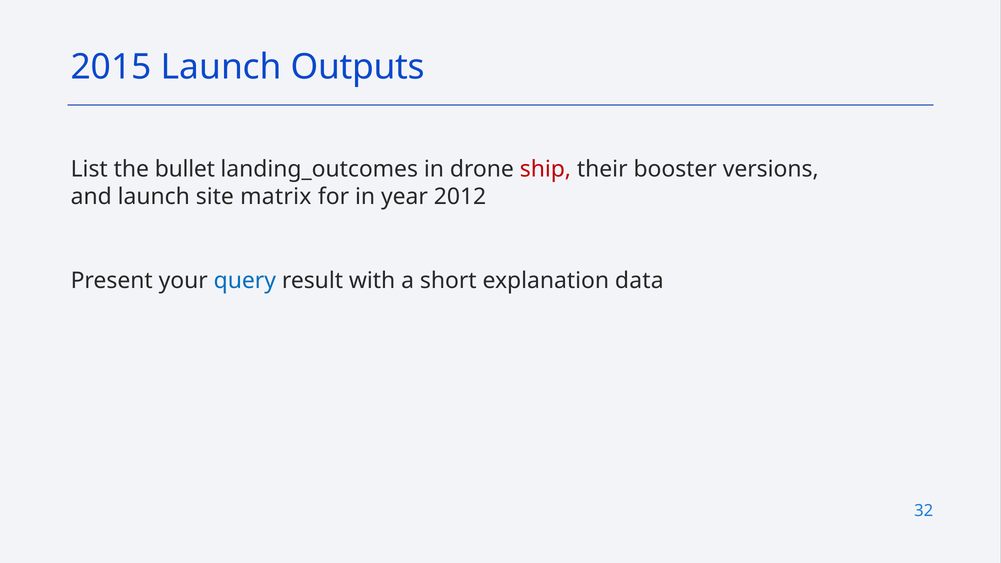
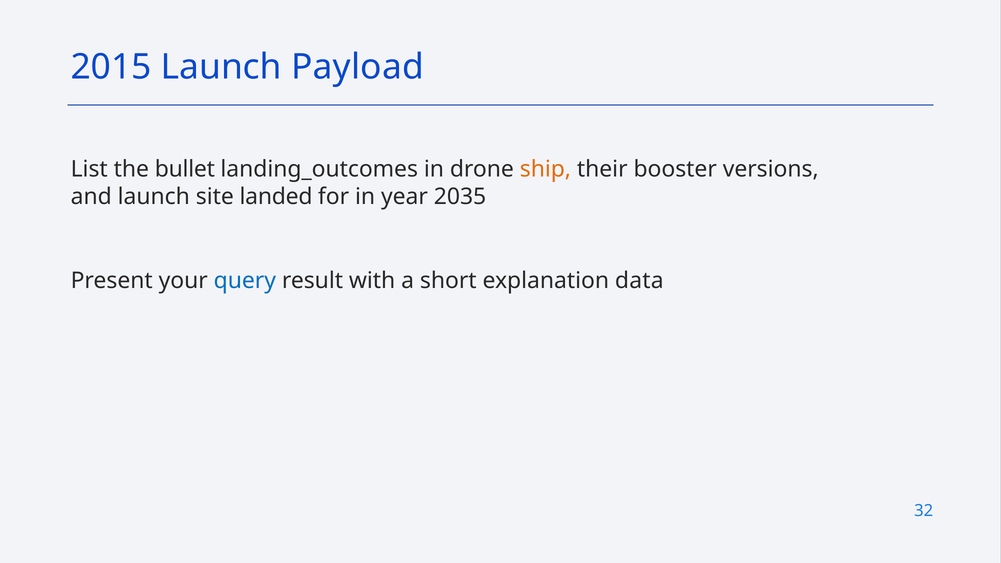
Outputs: Outputs -> Payload
ship colour: red -> orange
matrix: matrix -> landed
2012: 2012 -> 2035
